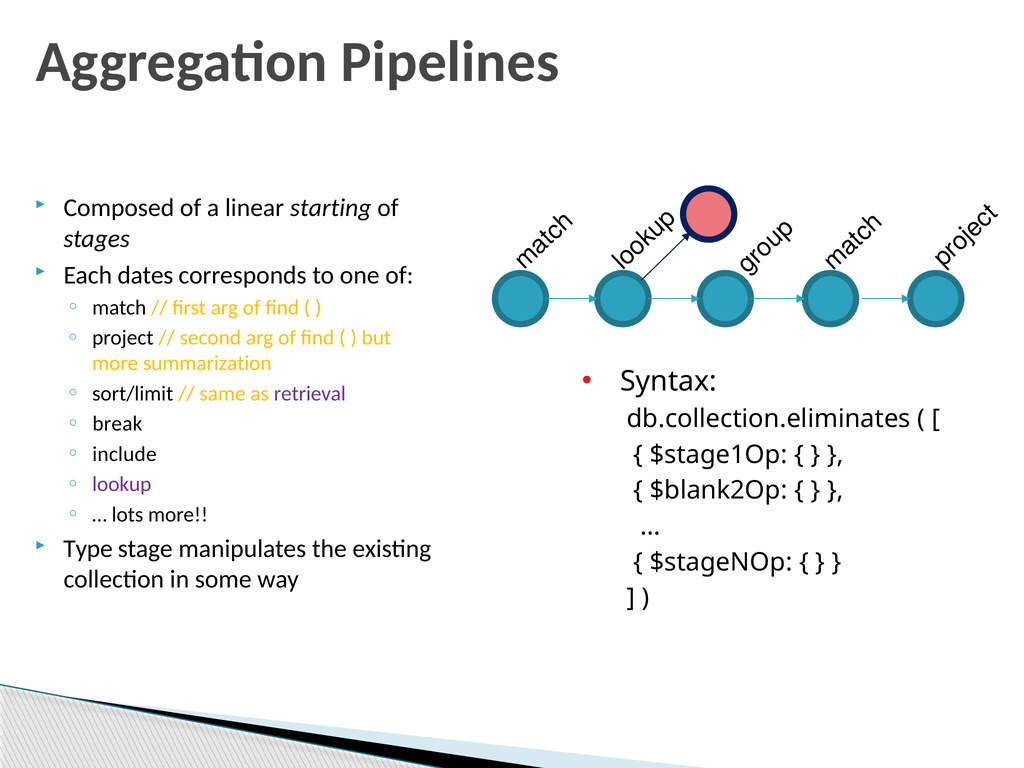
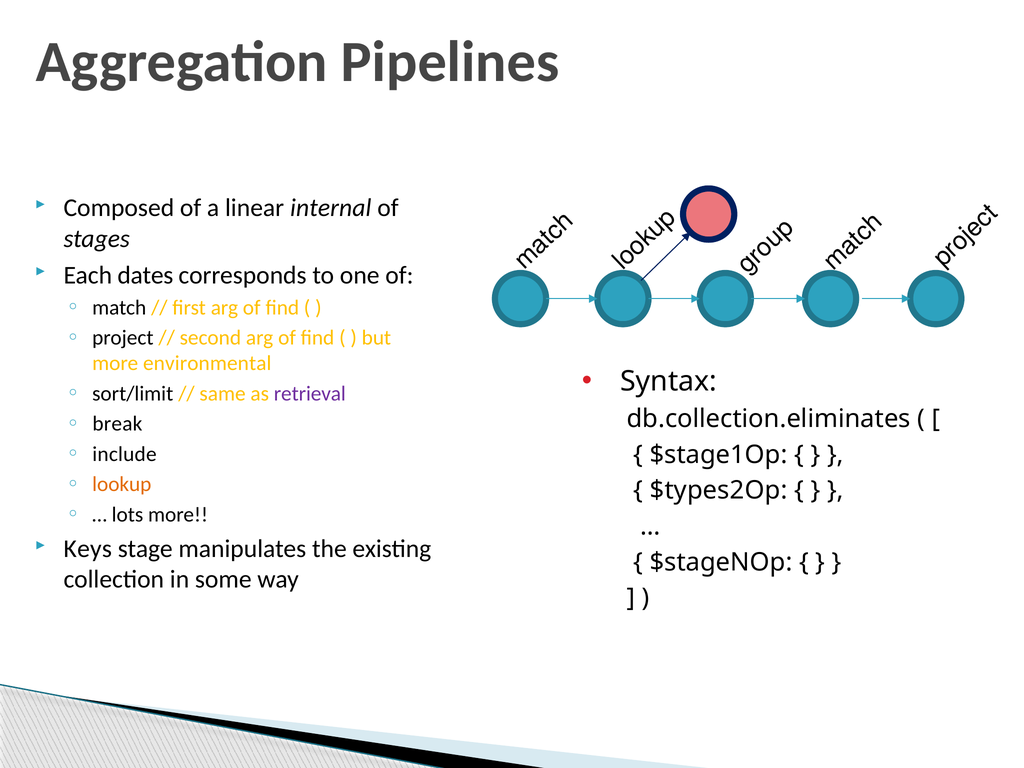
starting: starting -> internal
summarization: summarization -> environmental
lookup colour: purple -> orange
$blank2Op: $blank2Op -> $types2Op
Type: Type -> Keys
